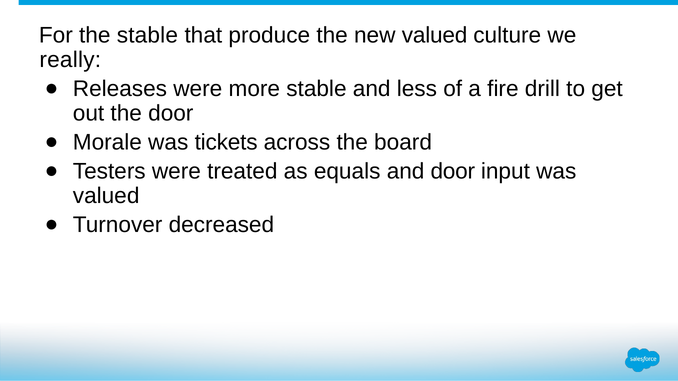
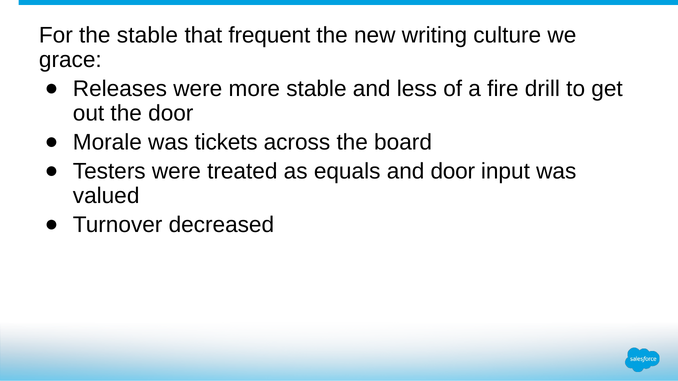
produce: produce -> frequent
new valued: valued -> writing
really: really -> grace
